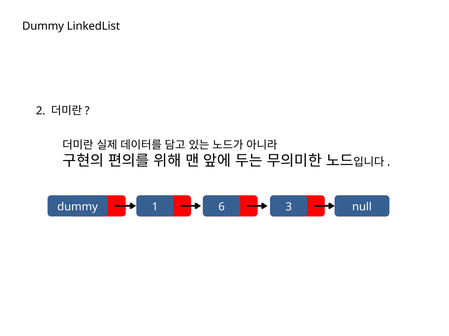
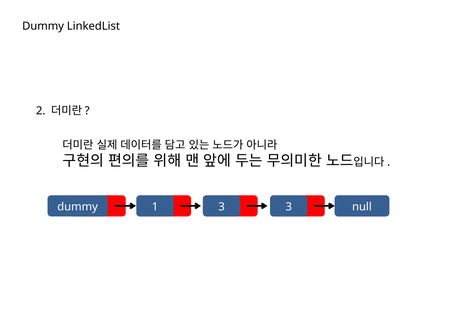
1 6: 6 -> 3
